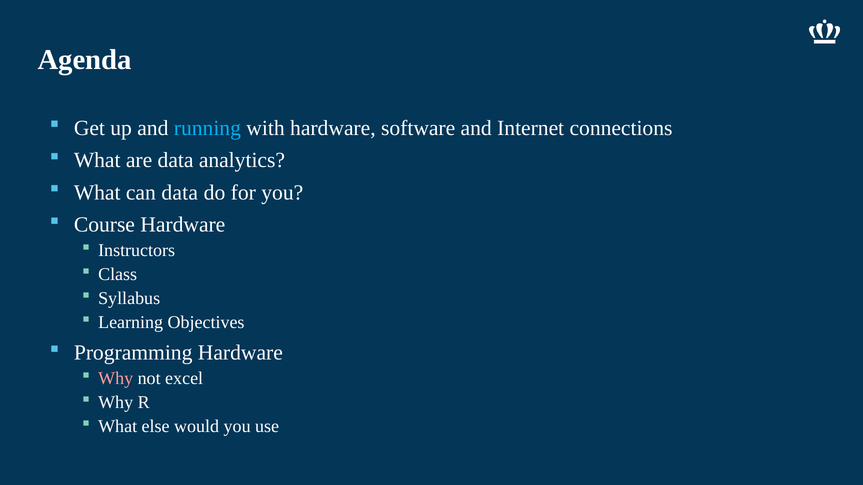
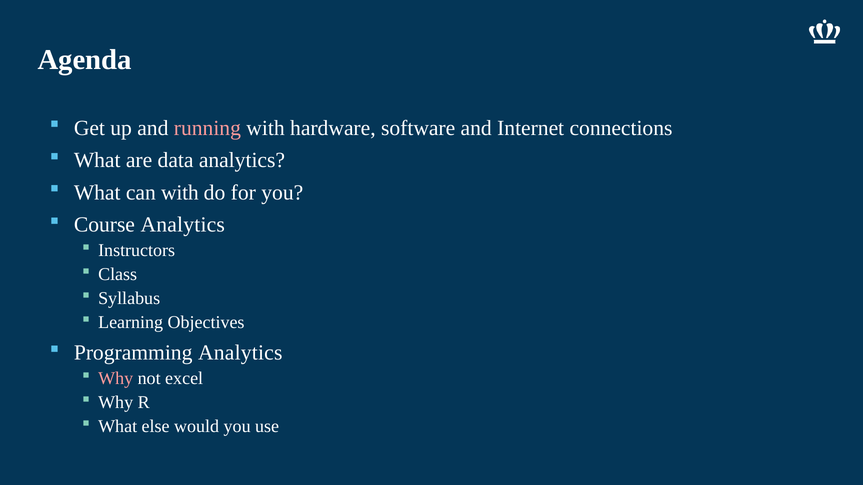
running colour: light blue -> pink
can data: data -> with
Course Hardware: Hardware -> Analytics
Programming Hardware: Hardware -> Analytics
